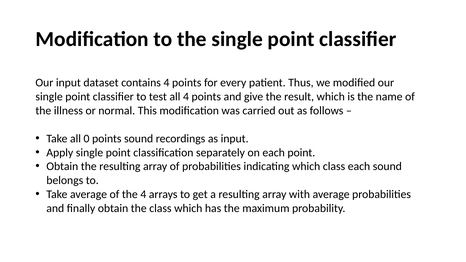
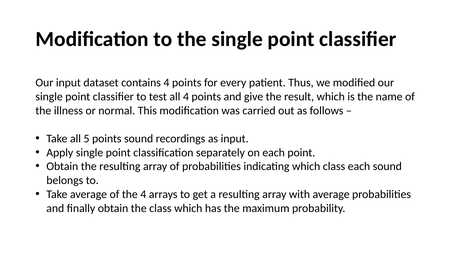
0: 0 -> 5
